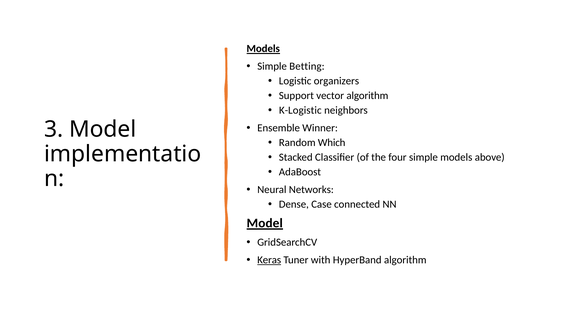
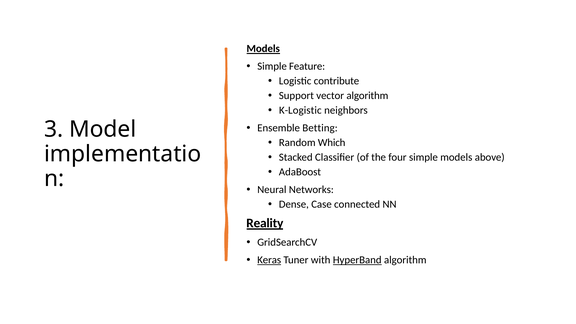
Betting: Betting -> Feature
organizers: organizers -> contribute
Winner: Winner -> Betting
Model at (265, 223): Model -> Reality
HyperBand underline: none -> present
